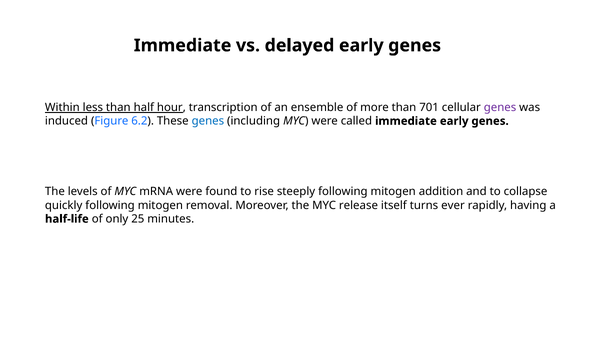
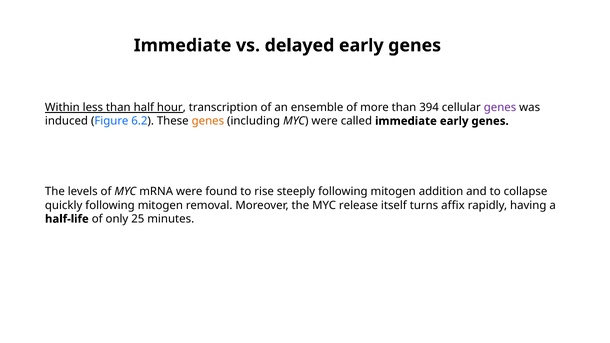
701: 701 -> 394
genes at (208, 121) colour: blue -> orange
ever: ever -> affix
